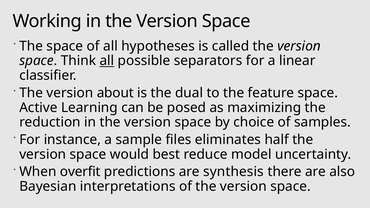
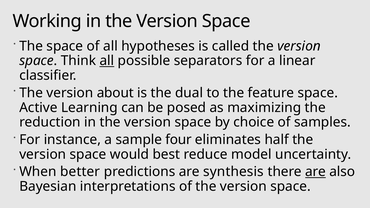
files: files -> four
overfit: overfit -> better
are at (316, 172) underline: none -> present
